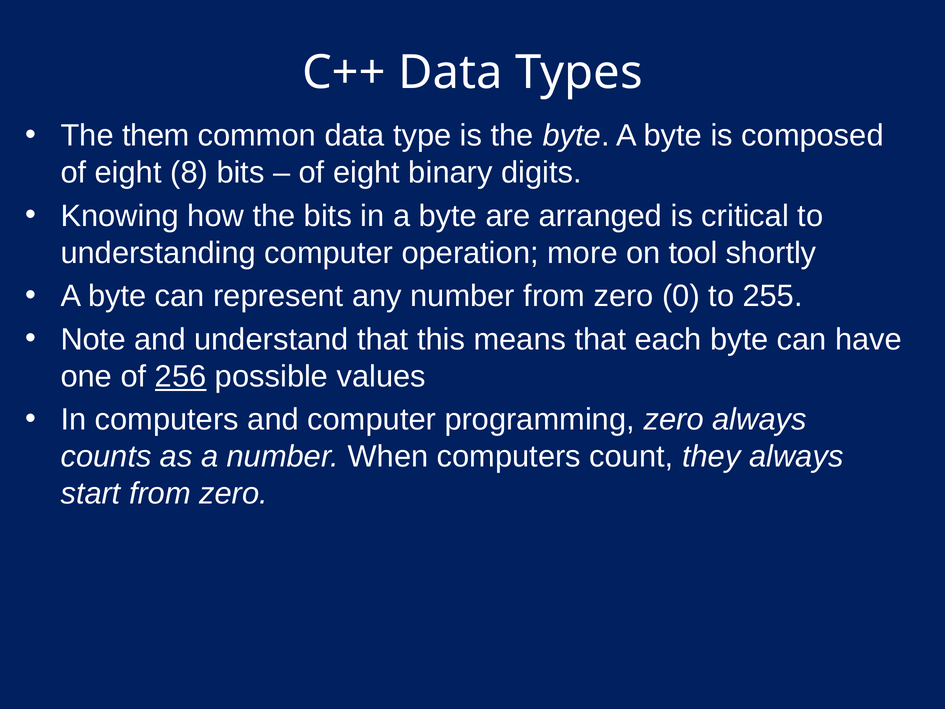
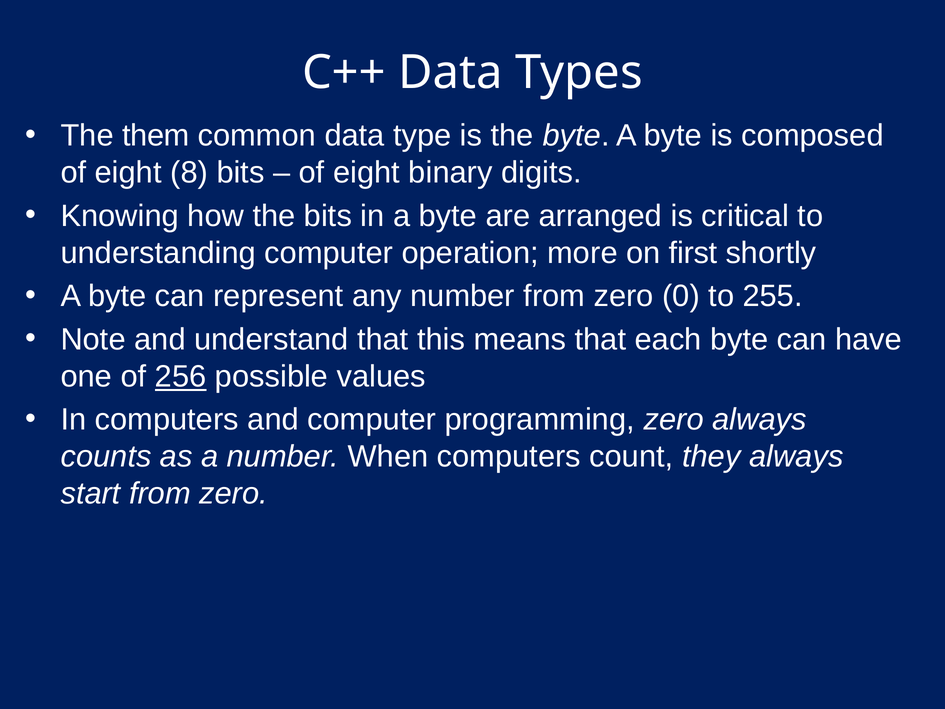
tool: tool -> first
